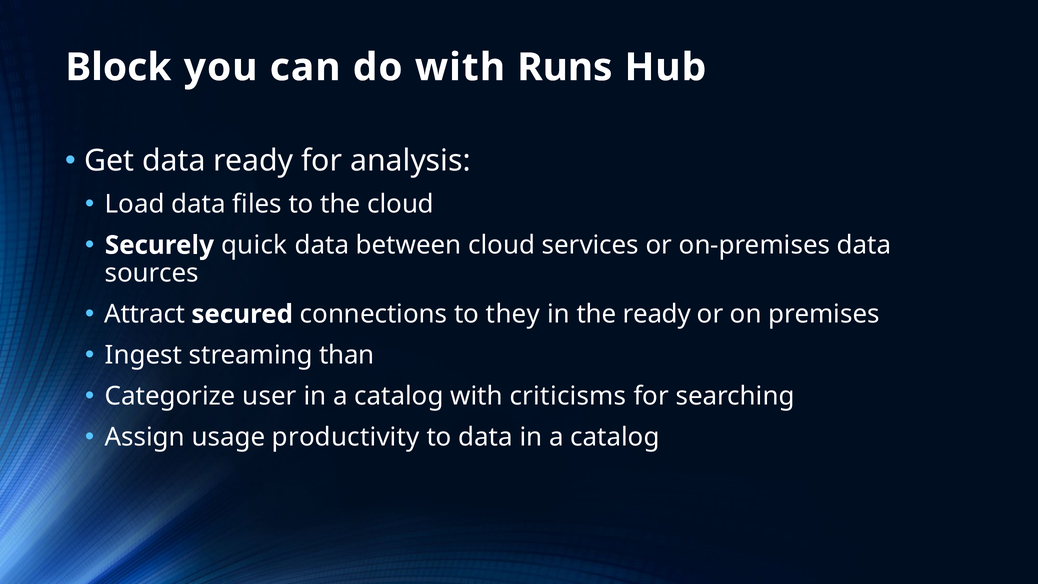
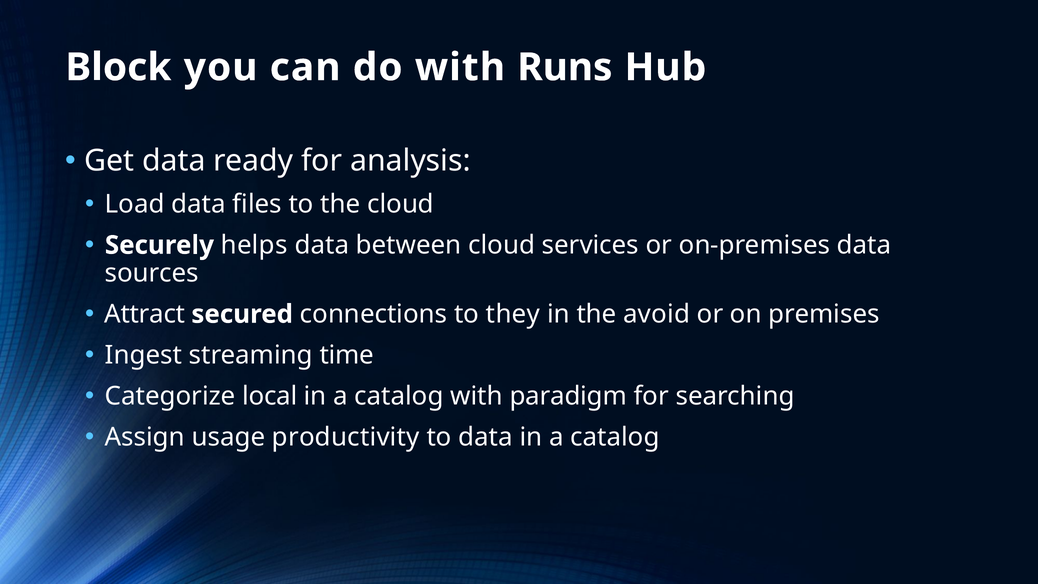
quick: quick -> helps
the ready: ready -> avoid
than: than -> time
user: user -> local
criticisms: criticisms -> paradigm
